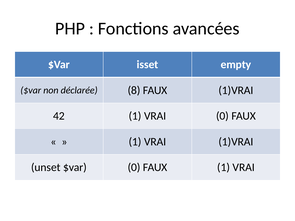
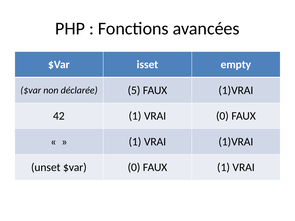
8: 8 -> 5
